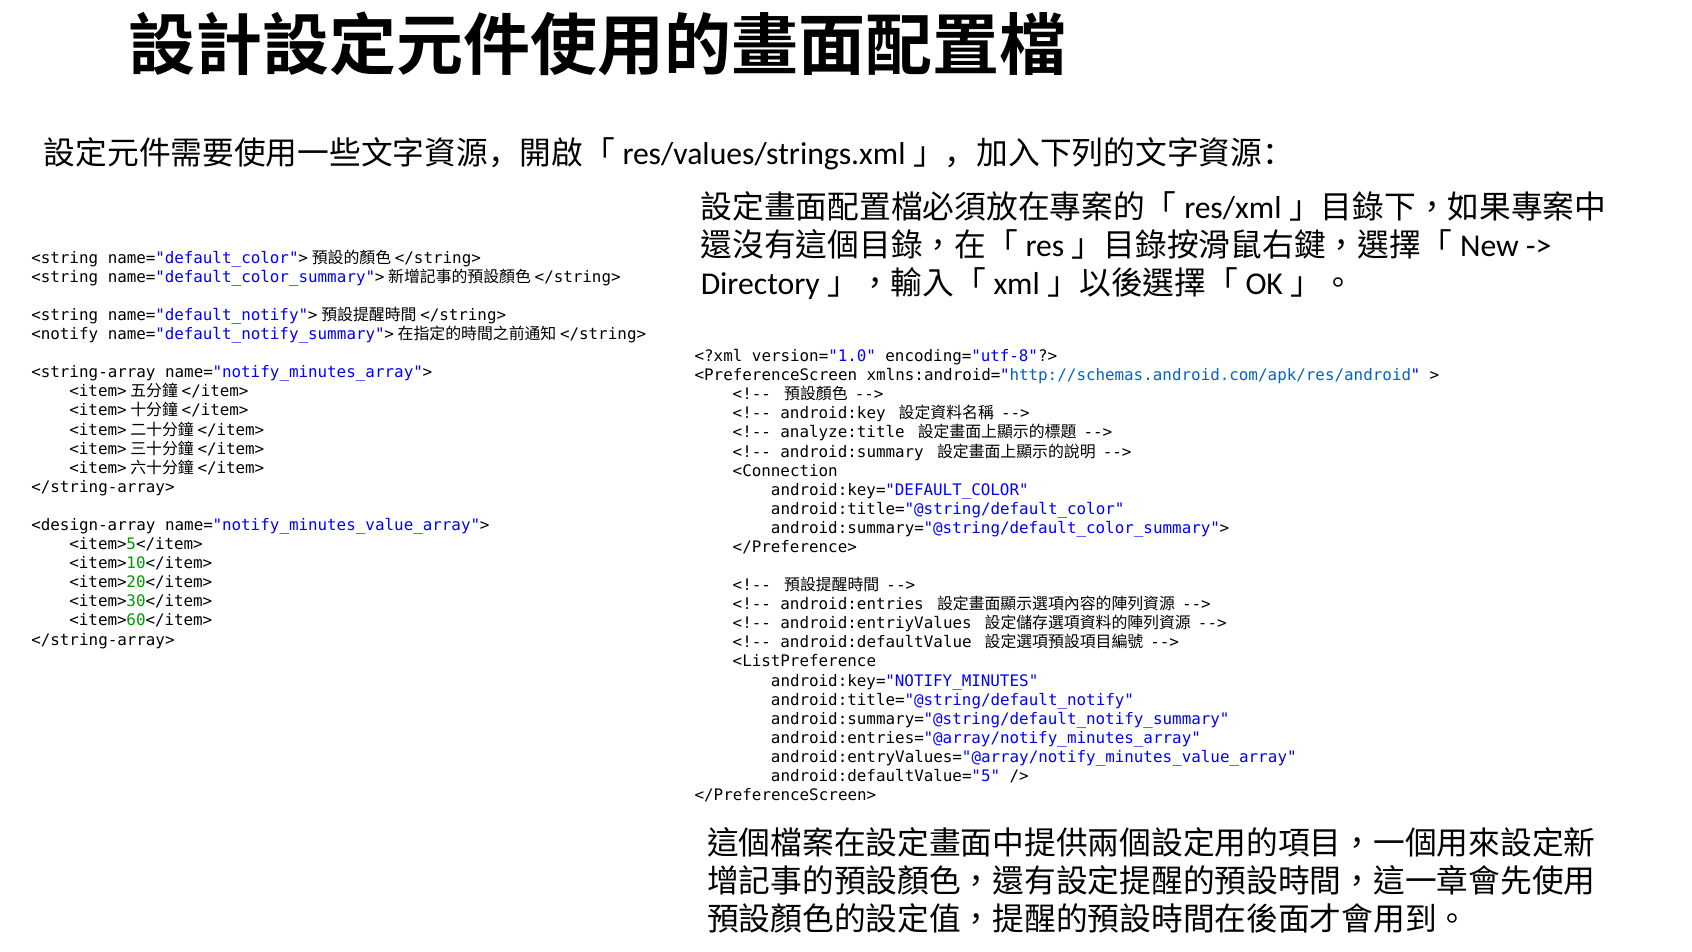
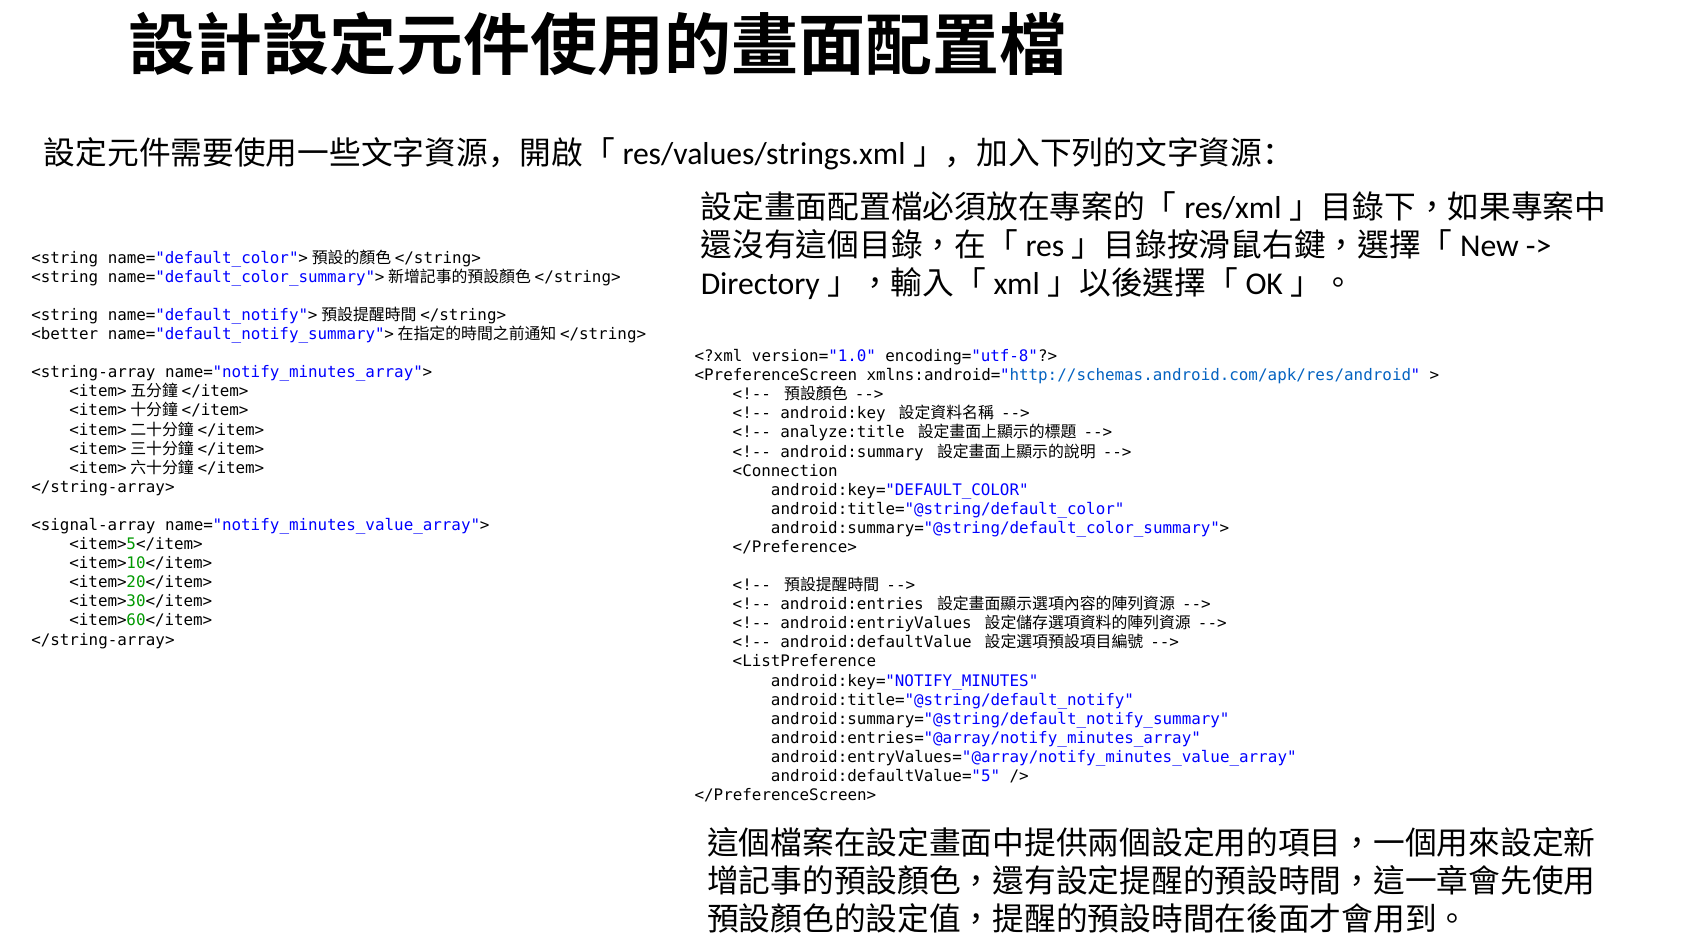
<notify: <notify -> <better
<design-array: <design-array -> <signal-array
